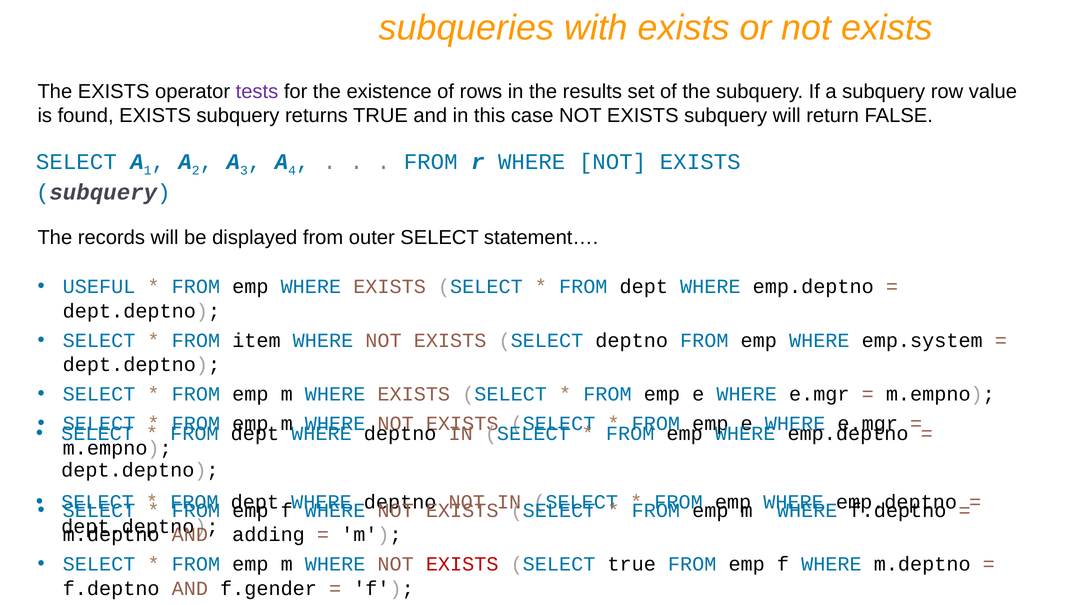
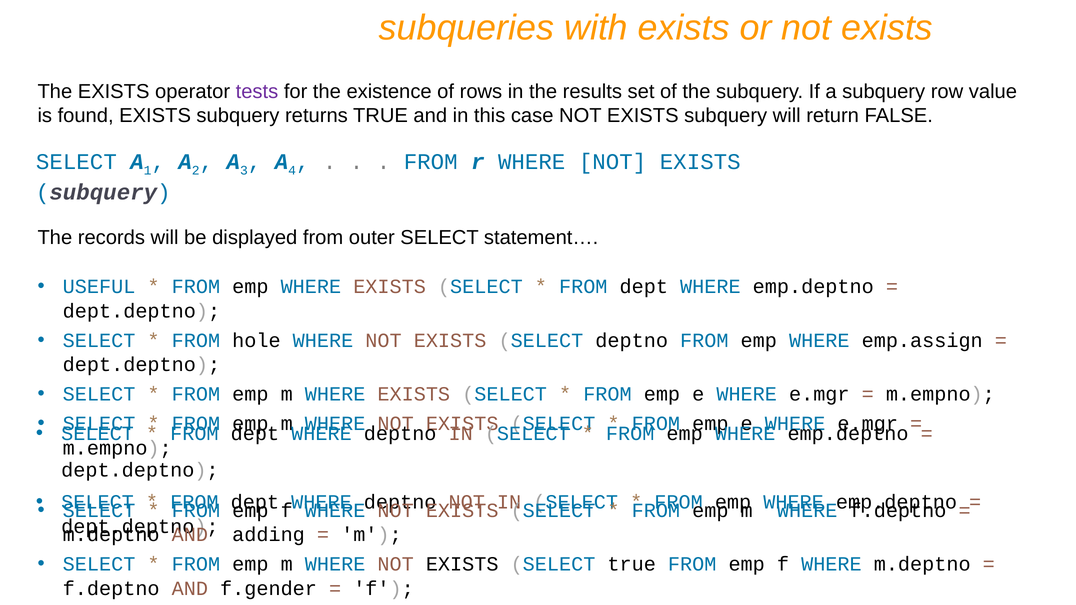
item: item -> hole
emp.system: emp.system -> emp.assign
EXISTS at (462, 565) colour: red -> black
